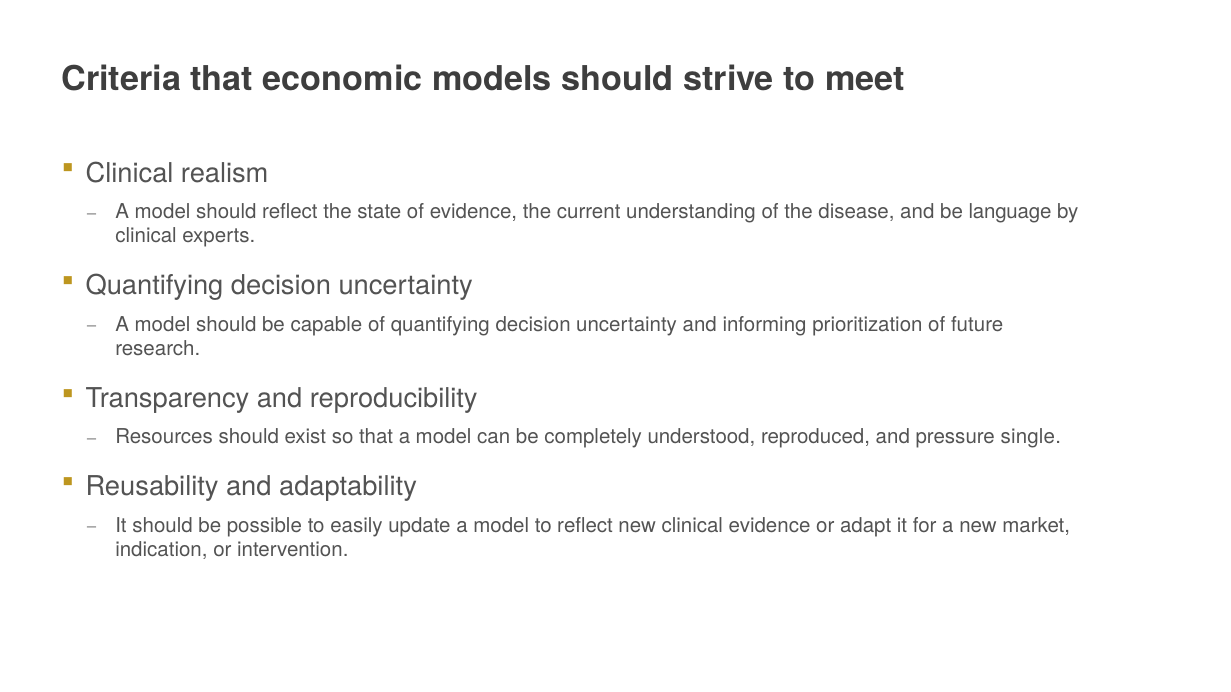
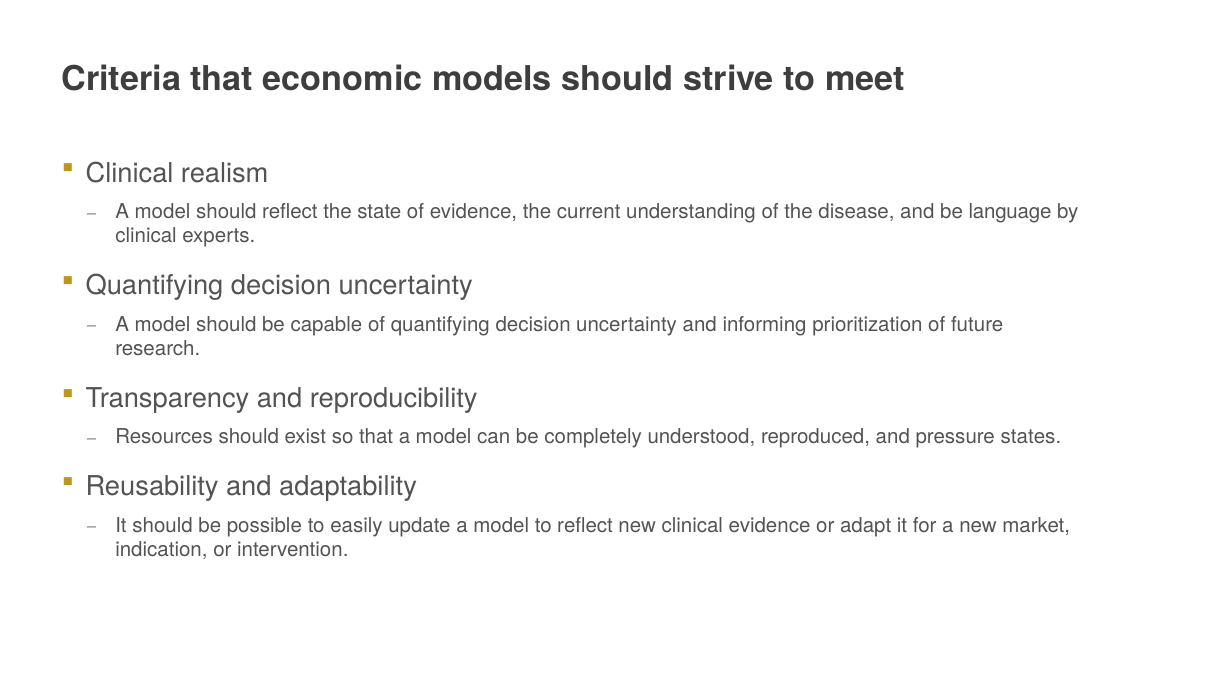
single: single -> states
